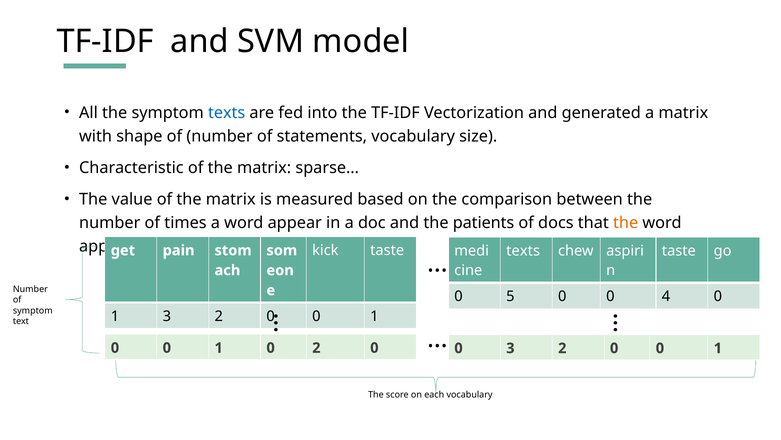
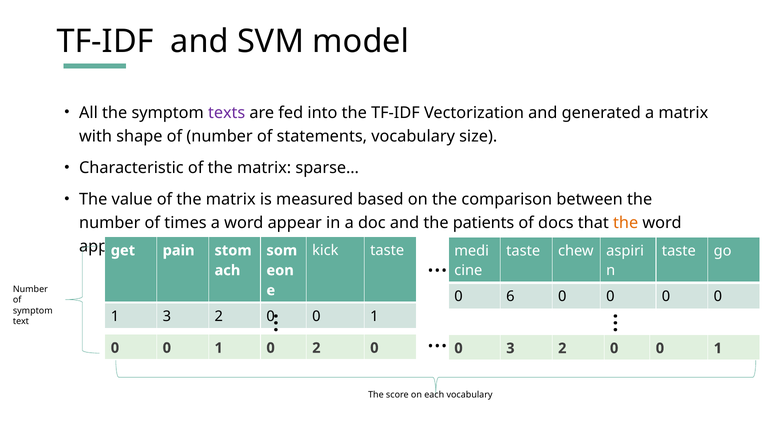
texts at (227, 113) colour: blue -> purple
texts at (523, 250): texts -> taste
5: 5 -> 6
4 at (666, 296): 4 -> 0
